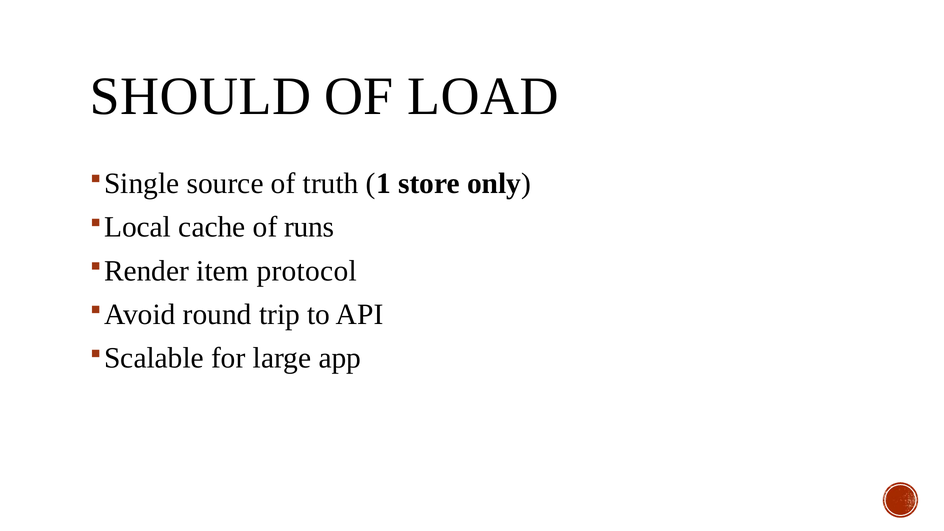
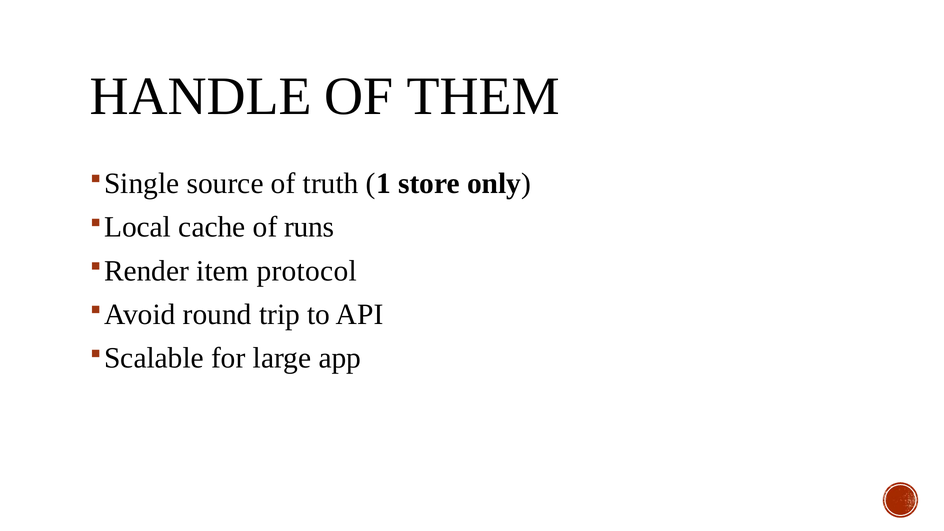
SHOULD: SHOULD -> HANDLE
LOAD: LOAD -> THEM
